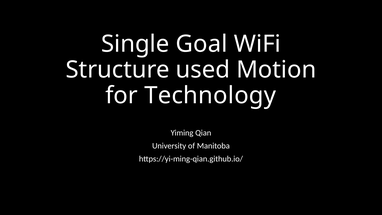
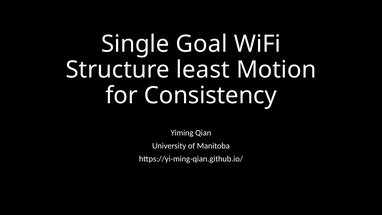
used: used -> least
Technology: Technology -> Consistency
